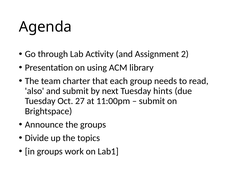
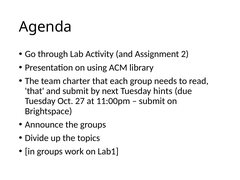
also at (34, 91): also -> that
